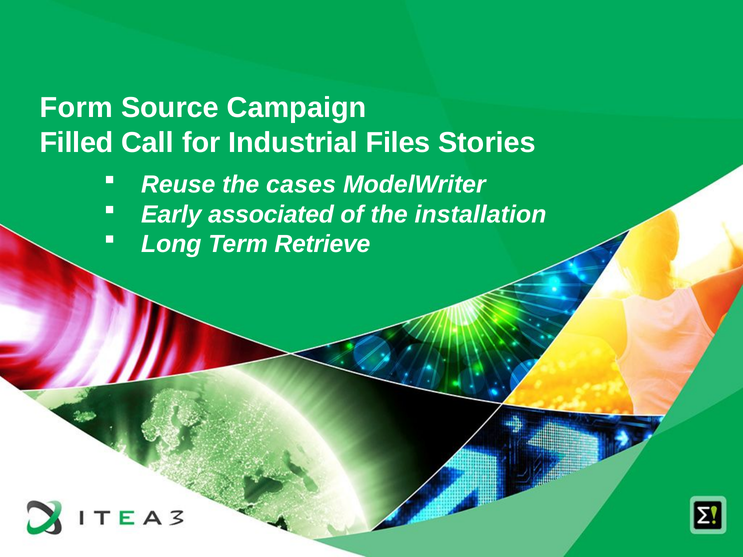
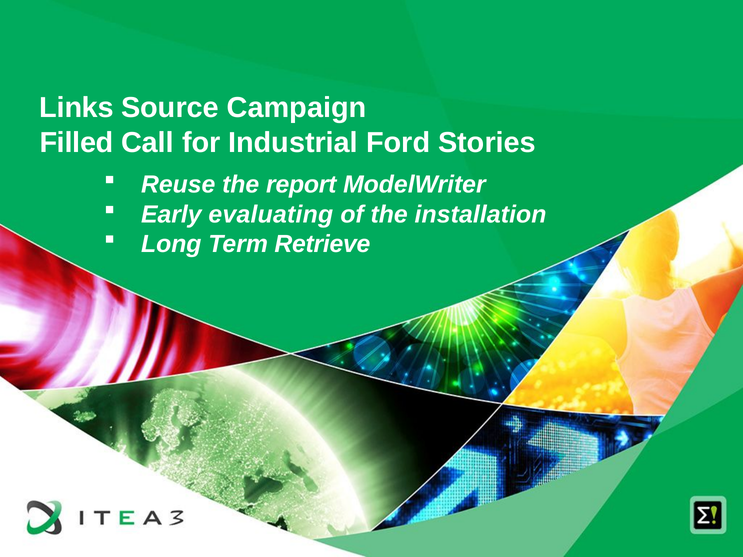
Form: Form -> Links
Files: Files -> Ford
cases: cases -> report
associated: associated -> evaluating
